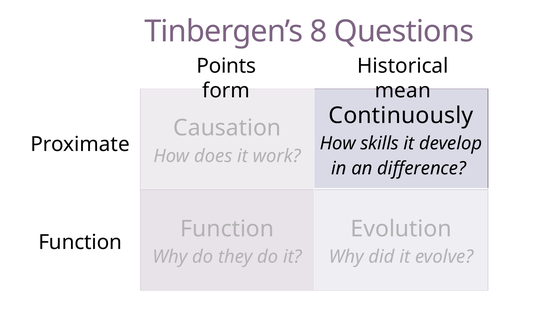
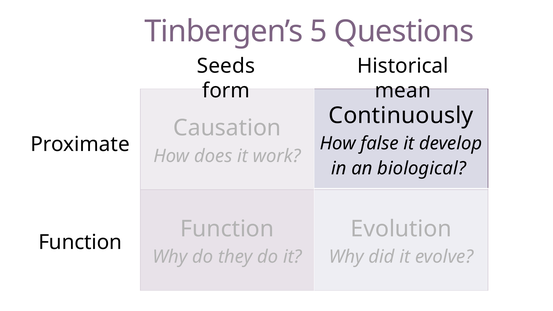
8: 8 -> 5
Points: Points -> Seeds
skills: skills -> false
difference: difference -> biological
